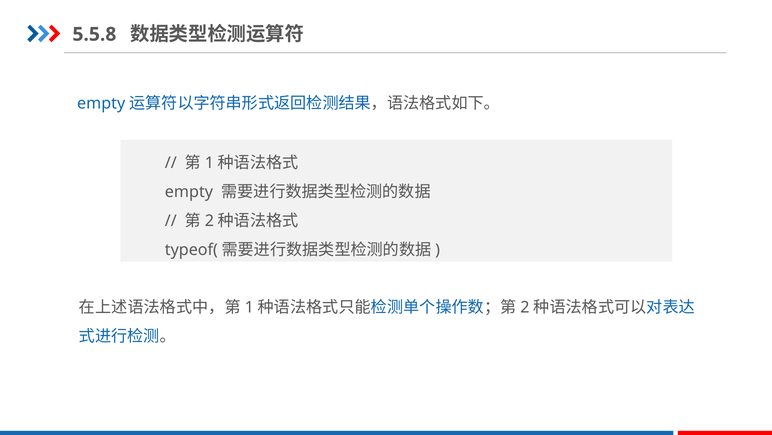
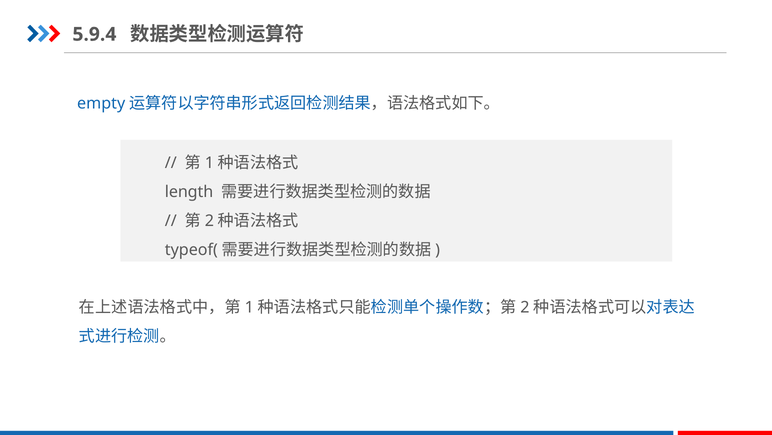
5.5.8: 5.5.8 -> 5.9.4
empty at (189, 192): empty -> length
